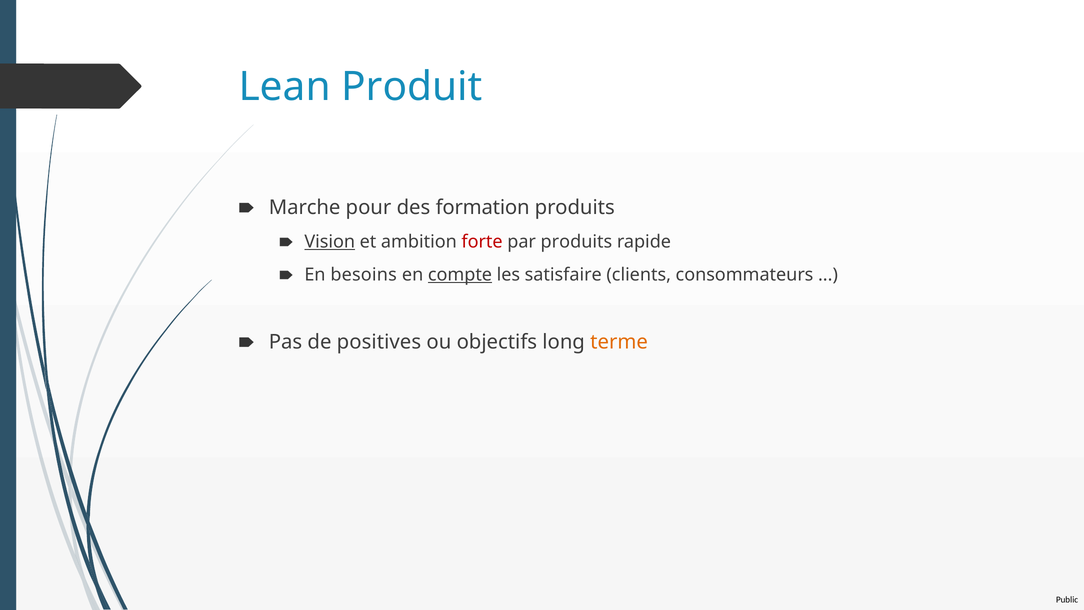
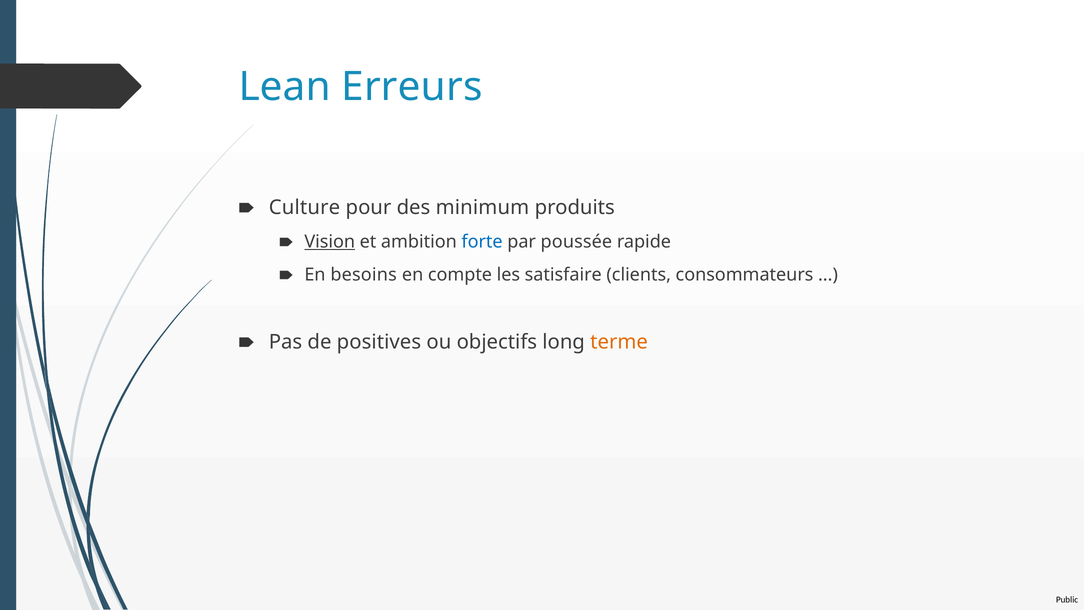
Produit: Produit -> Erreurs
Marche: Marche -> Culture
formation: formation -> minimum
forte colour: red -> blue
par produits: produits -> poussée
compte underline: present -> none
